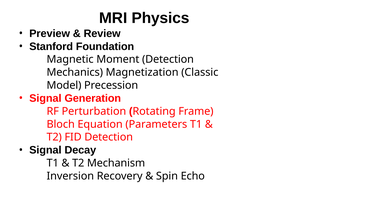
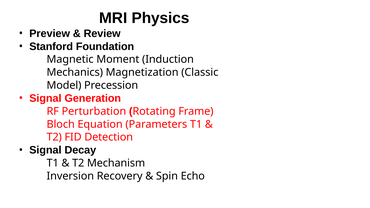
Moment Detection: Detection -> Induction
